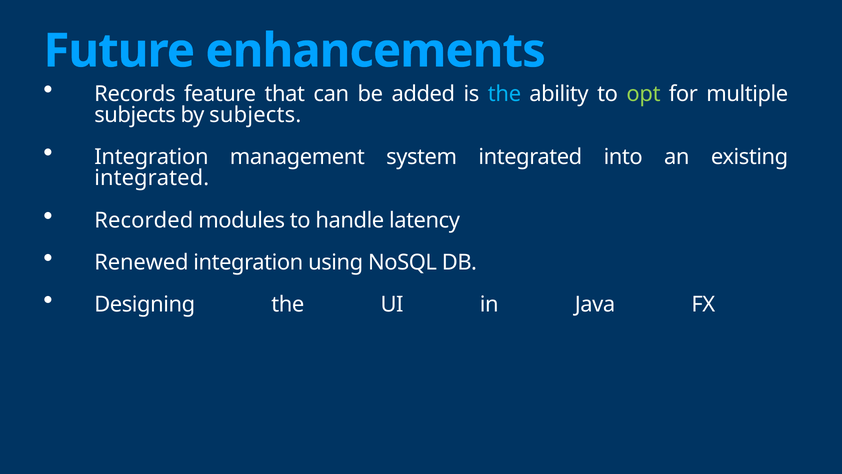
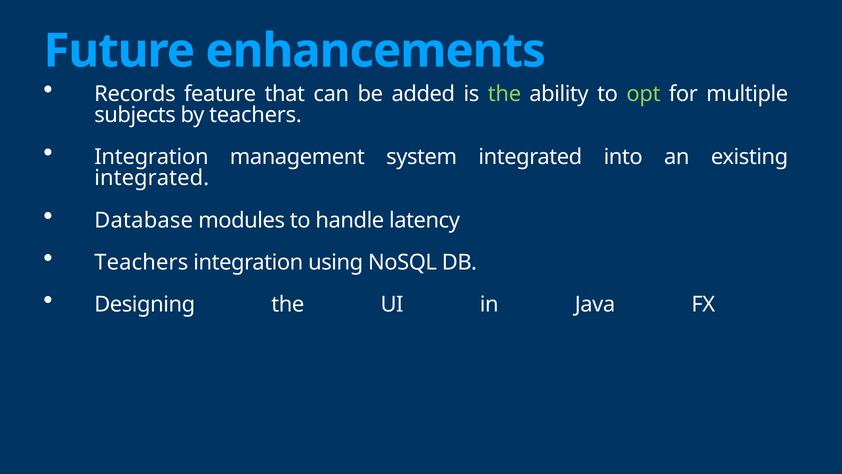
the at (504, 94) colour: light blue -> light green
by subjects: subjects -> teachers
Recorded: Recorded -> Database
Renewed at (141, 262): Renewed -> Teachers
